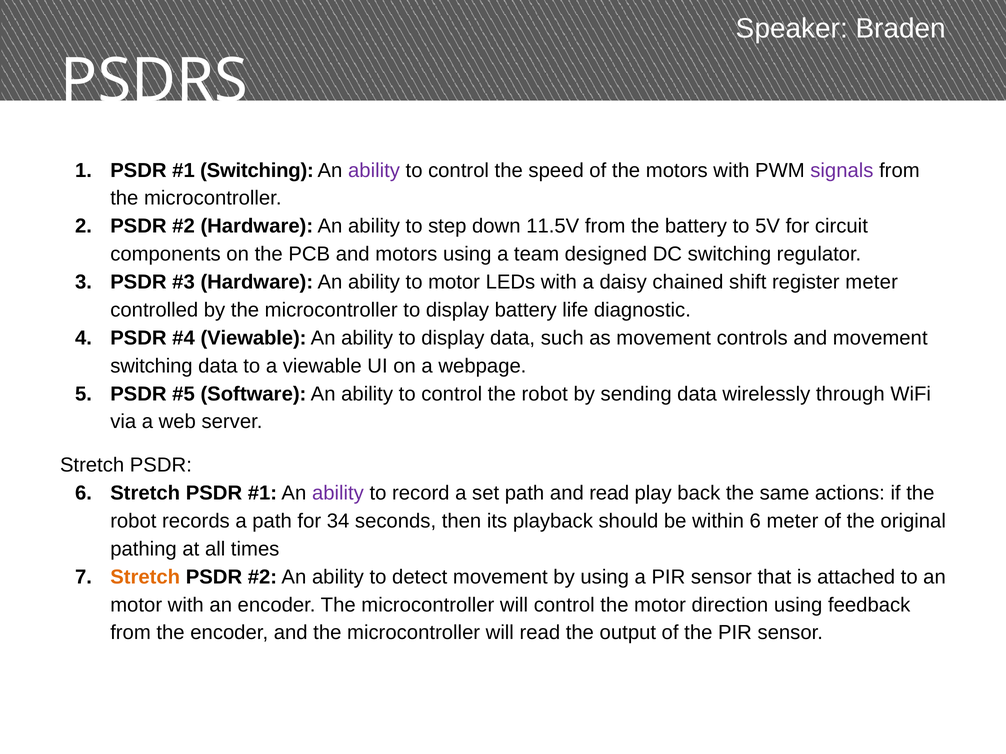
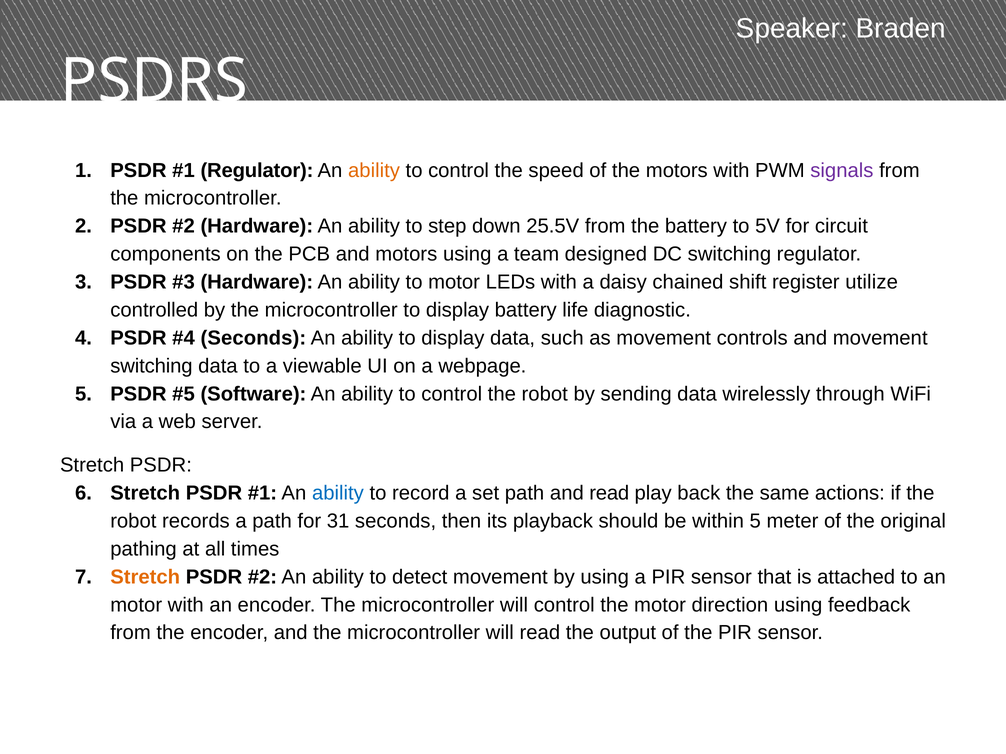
Switching at (257, 170): Switching -> Regulator
ability at (374, 170) colour: purple -> orange
11.5V: 11.5V -> 25.5V
register meter: meter -> utilize
Viewable at (253, 338): Viewable -> Seconds
ability at (338, 493) colour: purple -> blue
34: 34 -> 31
within 6: 6 -> 5
